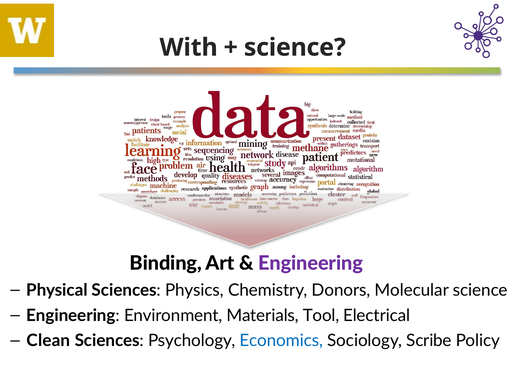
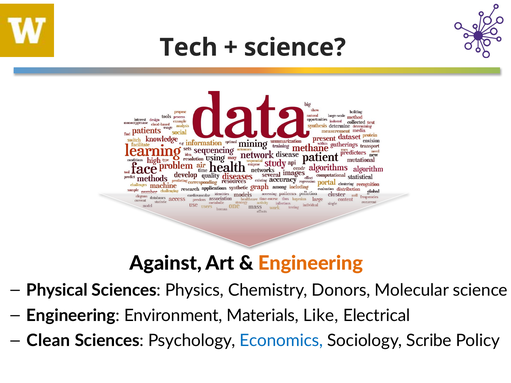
With: With -> Tech
Binding: Binding -> Against
Engineering at (311, 263) colour: purple -> orange
Tool: Tool -> Like
